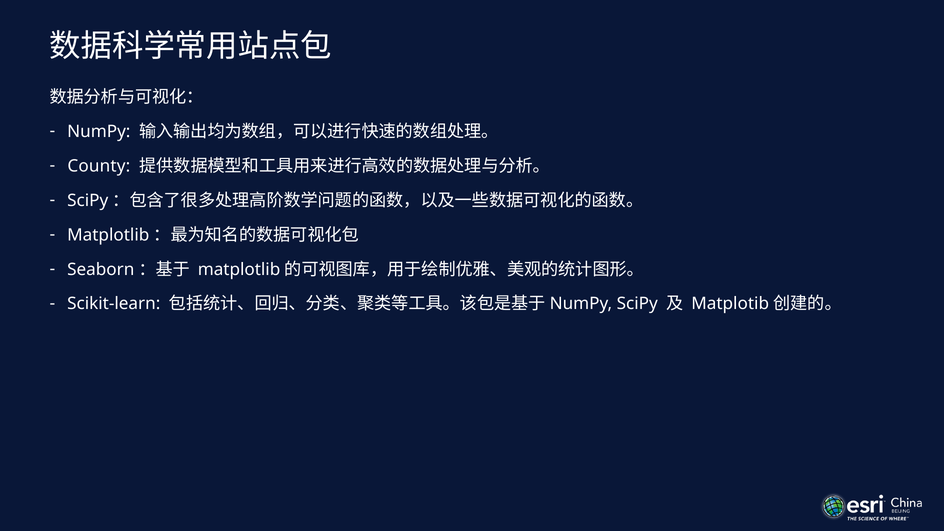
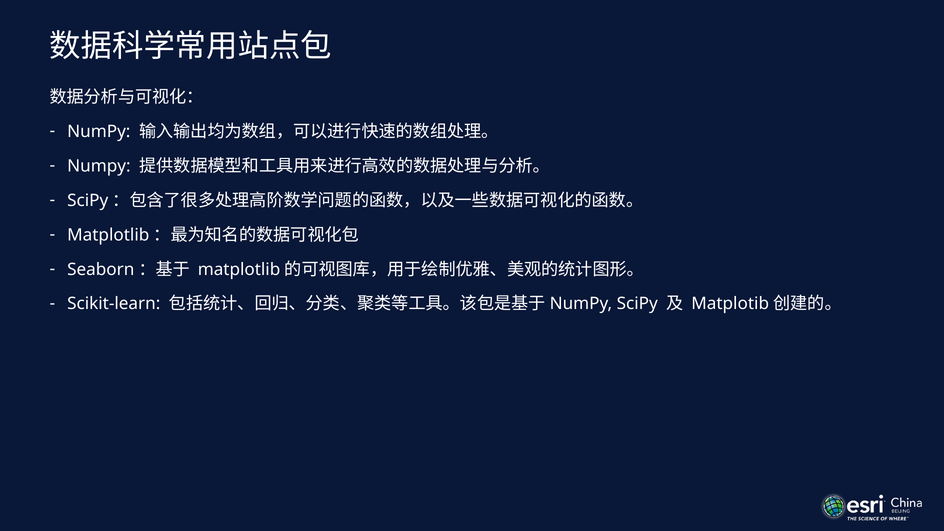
County at (99, 166): County -> Numpy
